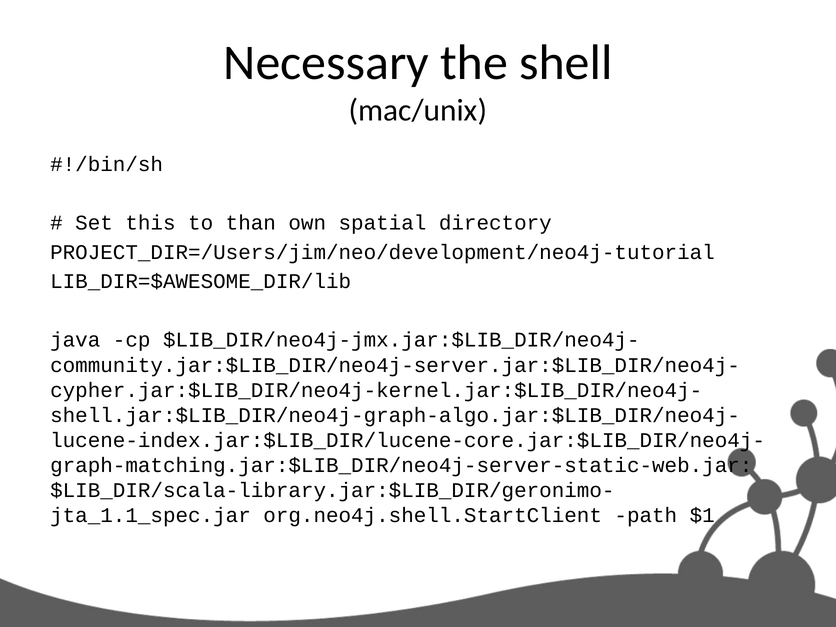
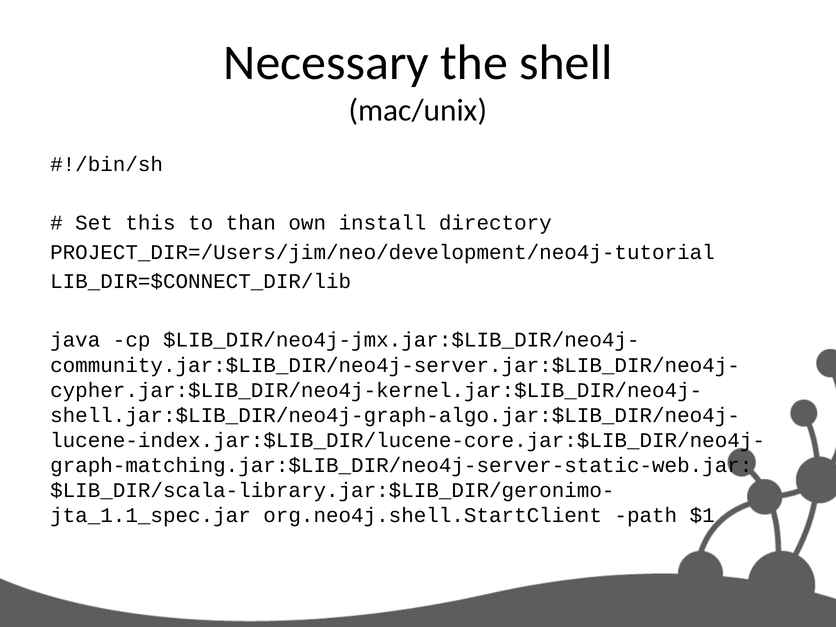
spatial: spatial -> install
LIB_DIR=$AWESOME_DIR/lib: LIB_DIR=$AWESOME_DIR/lib -> LIB_DIR=$CONNECT_DIR/lib
